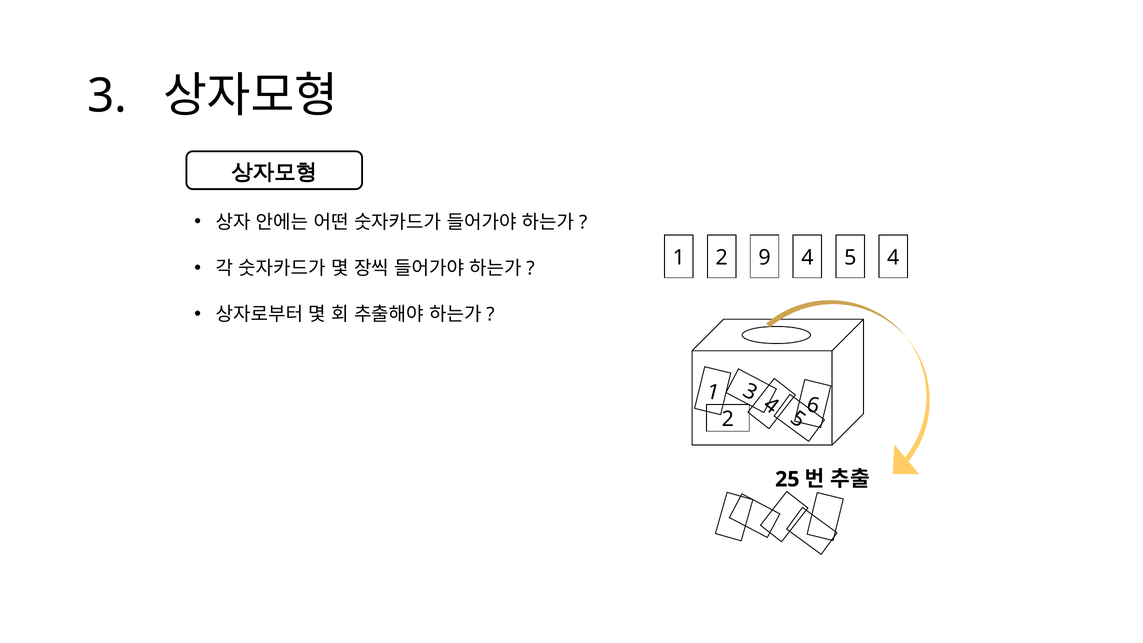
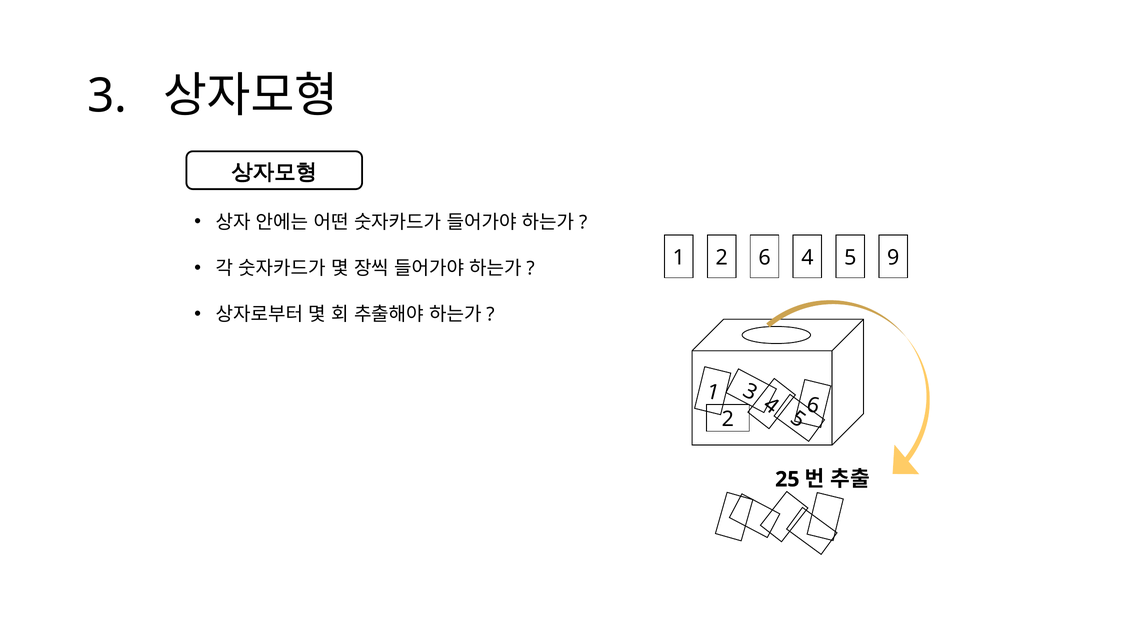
2 9: 9 -> 6
5 4: 4 -> 9
